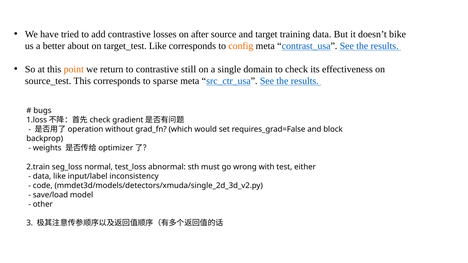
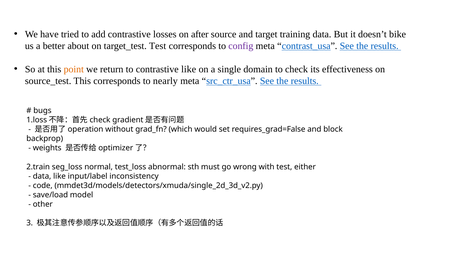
target_test Like: Like -> Test
config colour: orange -> purple
contrastive still: still -> like
sparse: sparse -> nearly
